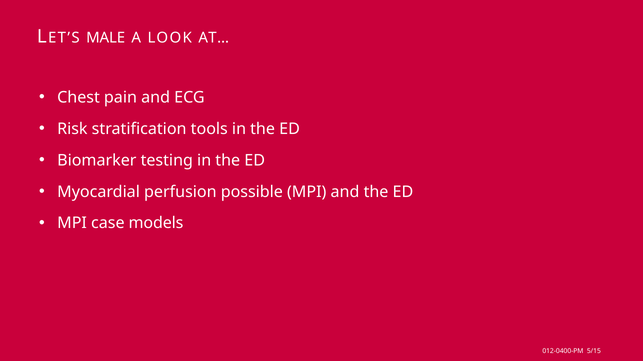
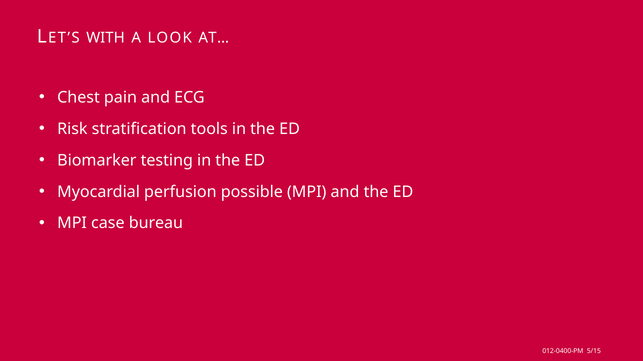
MALE: MALE -> WITH
models: models -> bureau
